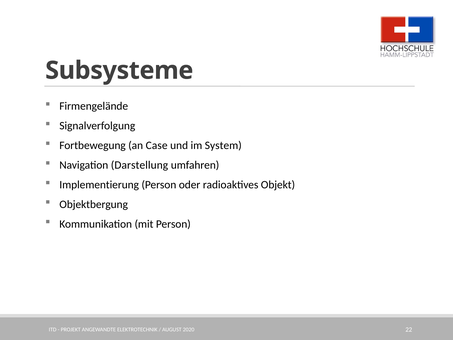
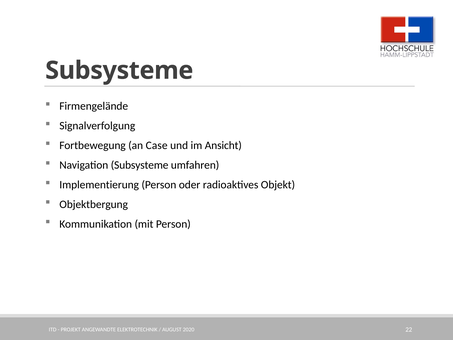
System: System -> Ansicht
Navigation Darstellung: Darstellung -> Subsysteme
